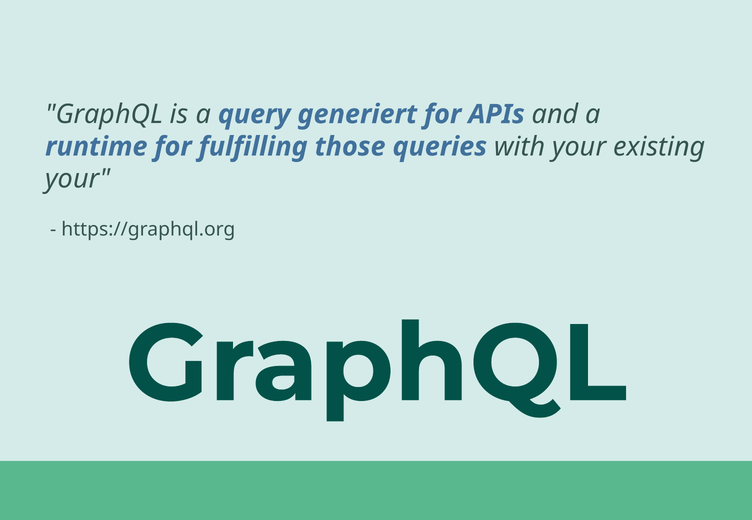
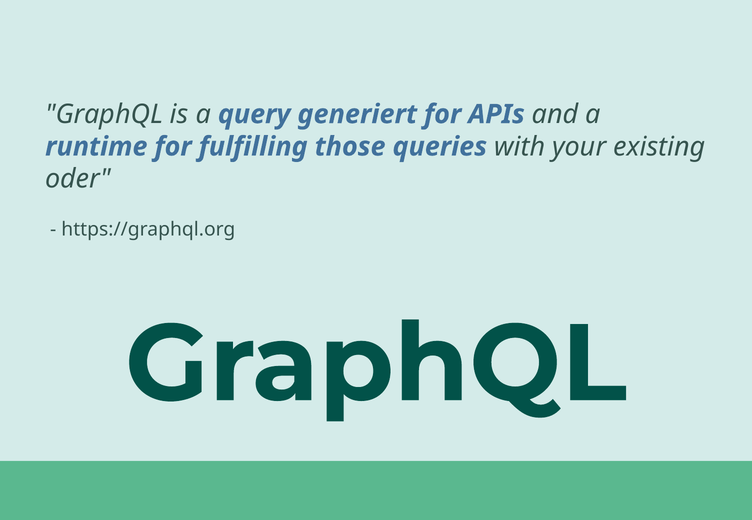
your at (78, 179): your -> oder
